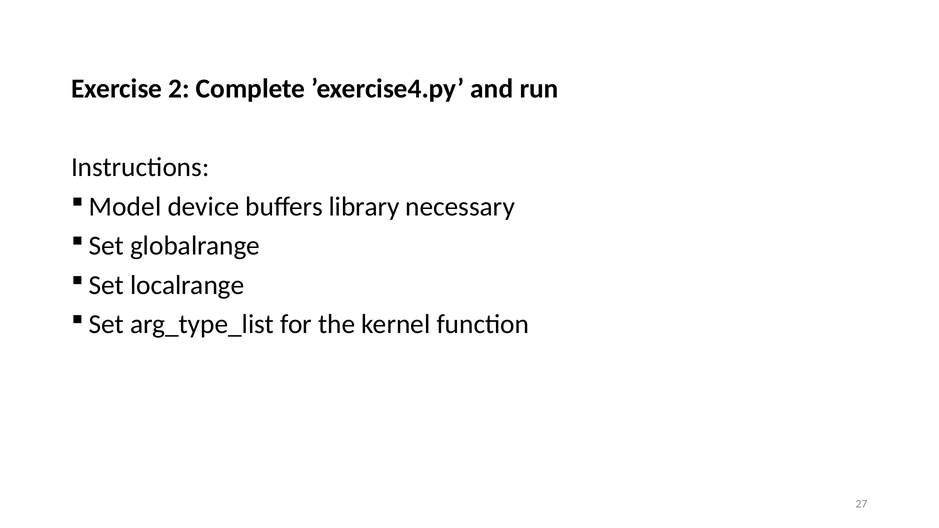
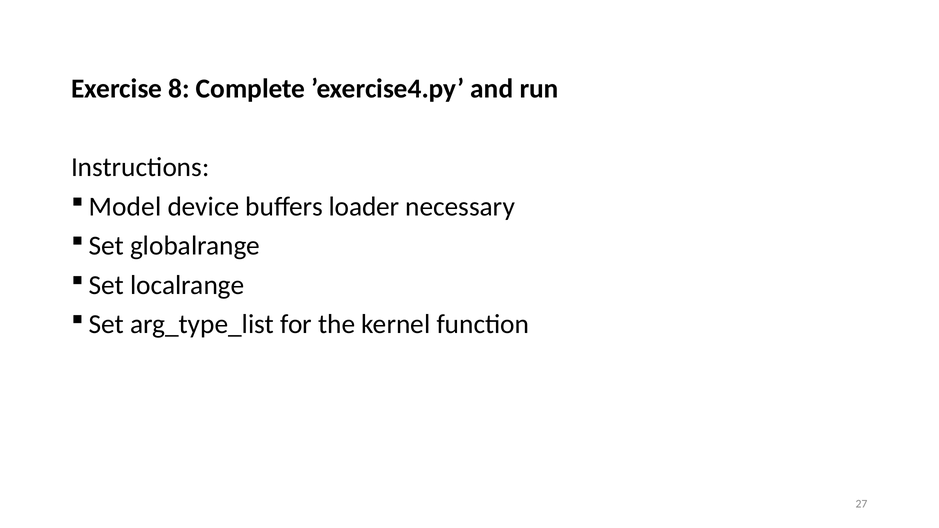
2: 2 -> 8
library: library -> loader
